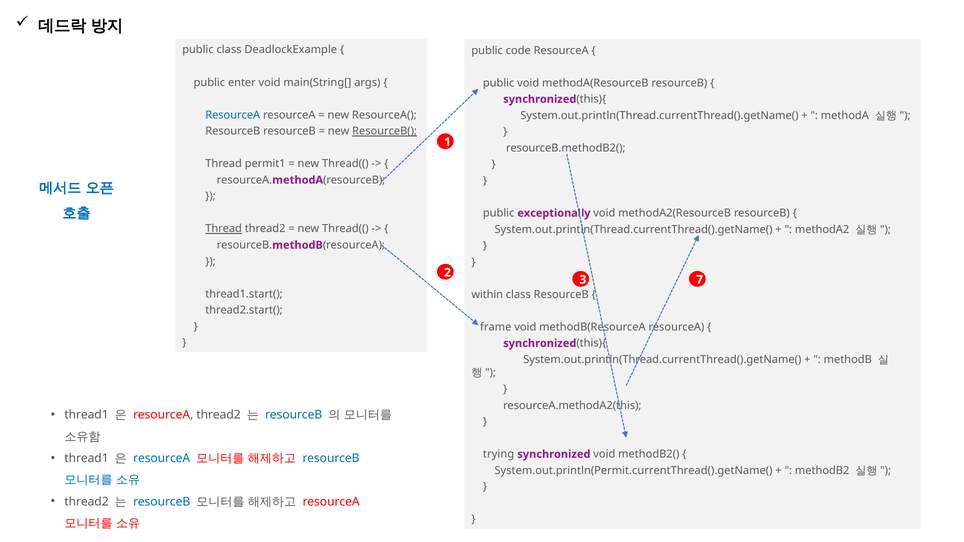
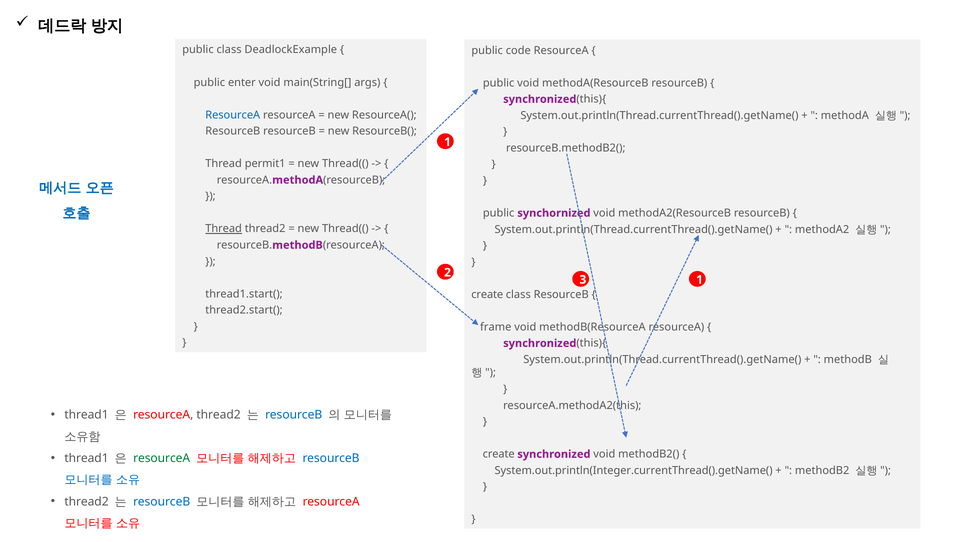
ResourceB( underline: present -> none
exceptionally: exceptionally -> synchornized
3 7: 7 -> 1
within at (487, 295): within -> create
trying at (499, 454): trying -> create
resourceA at (162, 459) colour: blue -> green
System.out.println(Permit.currentThread().getName(: System.out.println(Permit.currentThread().getName( -> System.out.println(Integer.currentThread().getName(
